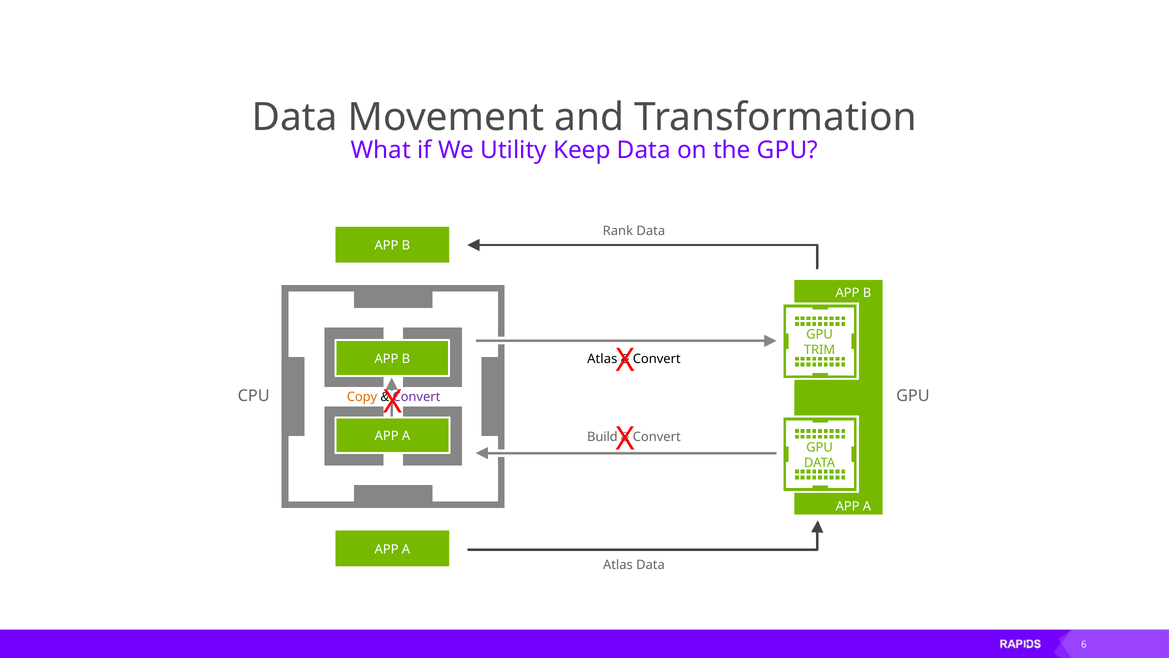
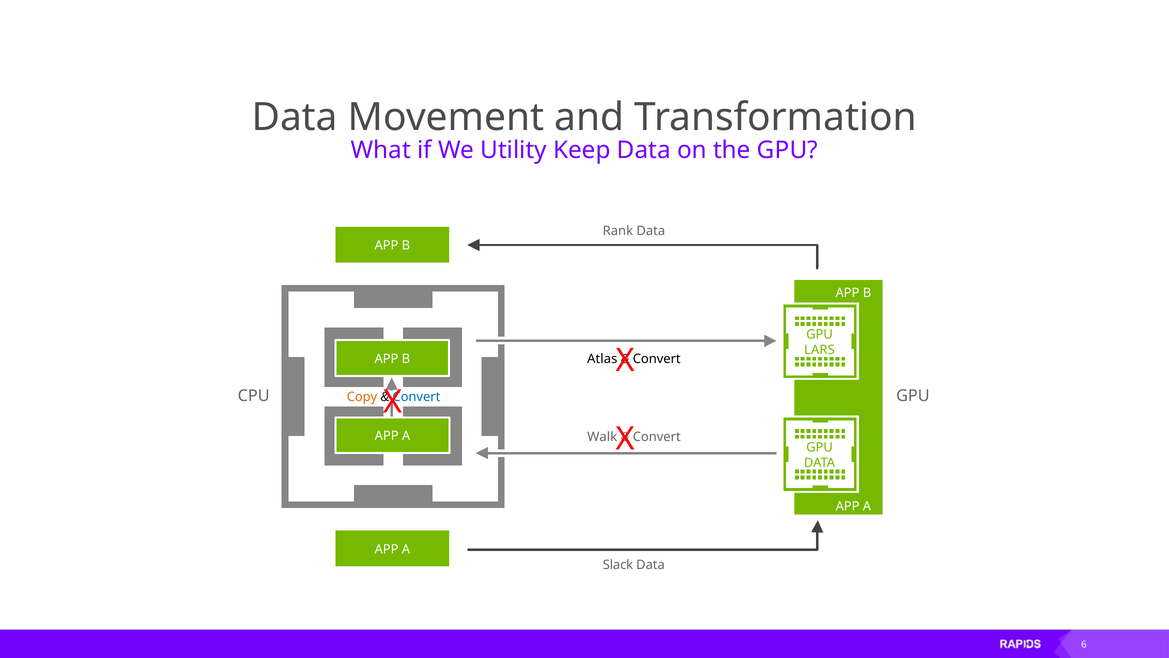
TRIM: TRIM -> LARS
Convert at (416, 397) colour: purple -> blue
Build: Build -> Walk
Atlas at (618, 565): Atlas -> Slack
